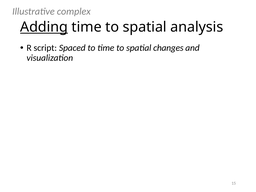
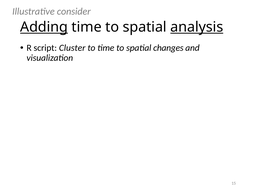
complex: complex -> consider
analysis underline: none -> present
Spaced: Spaced -> Cluster
